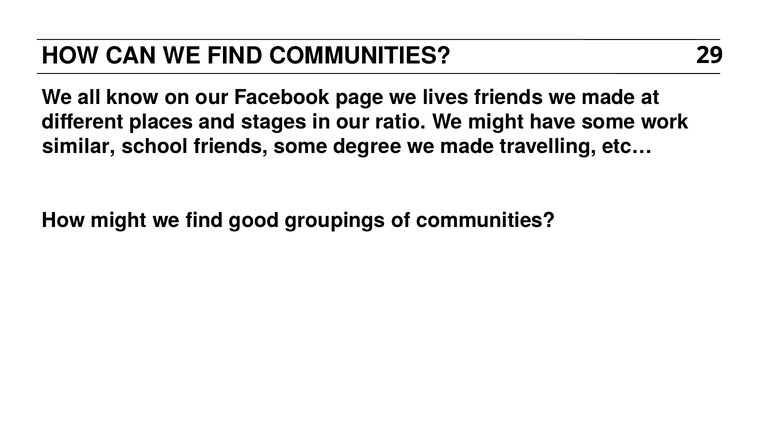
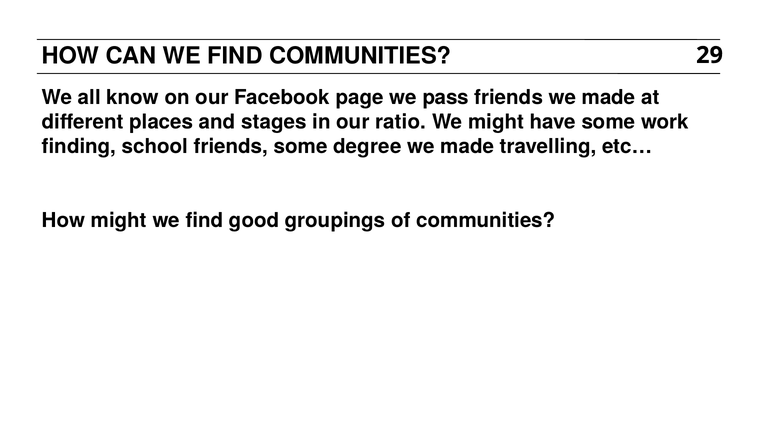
lives: lives -> pass
similar: similar -> finding
